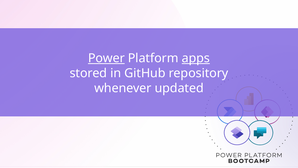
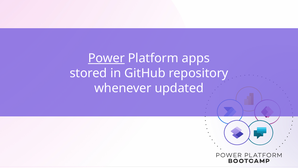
apps underline: present -> none
